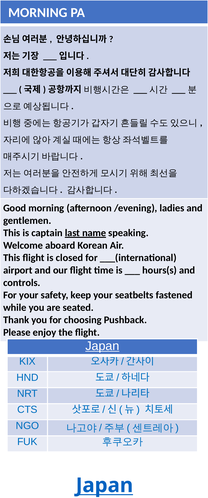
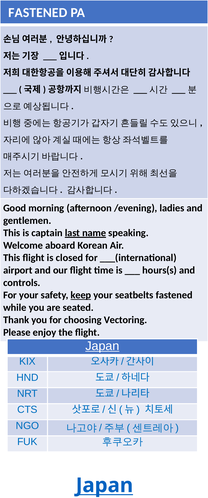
MORNING at (38, 13): MORNING -> FASTENED
keep underline: none -> present
Pushback: Pushback -> Vectoring
